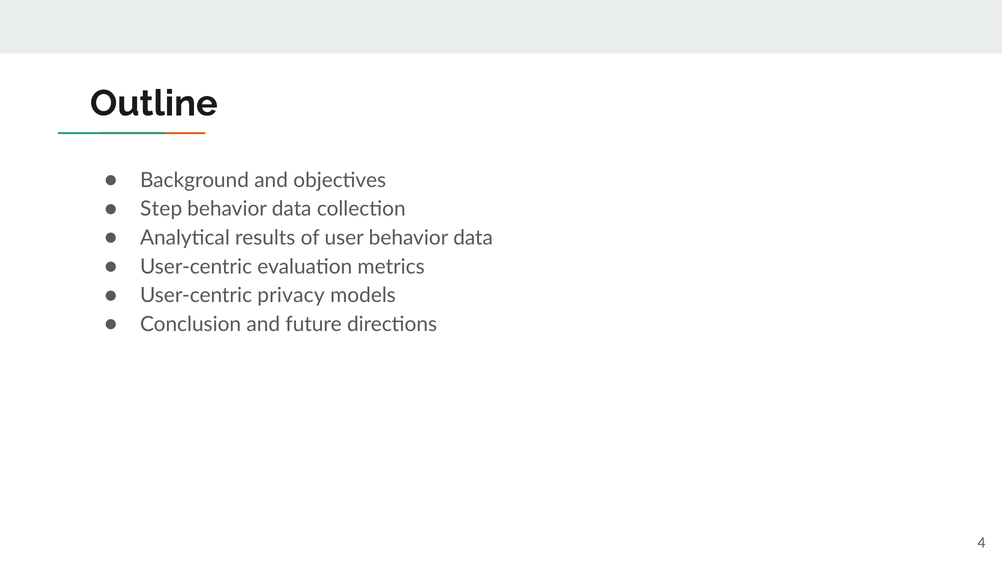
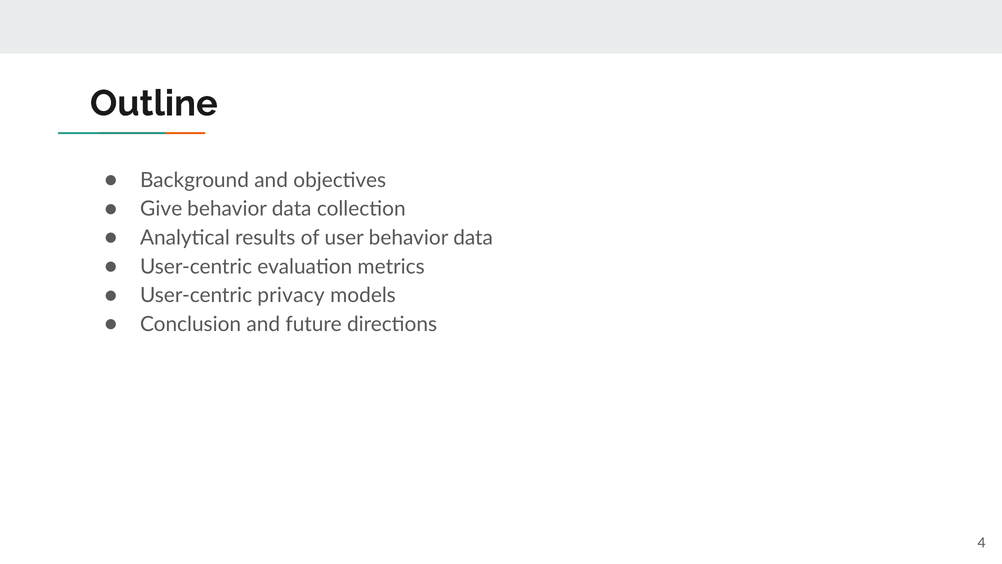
Step: Step -> Give
